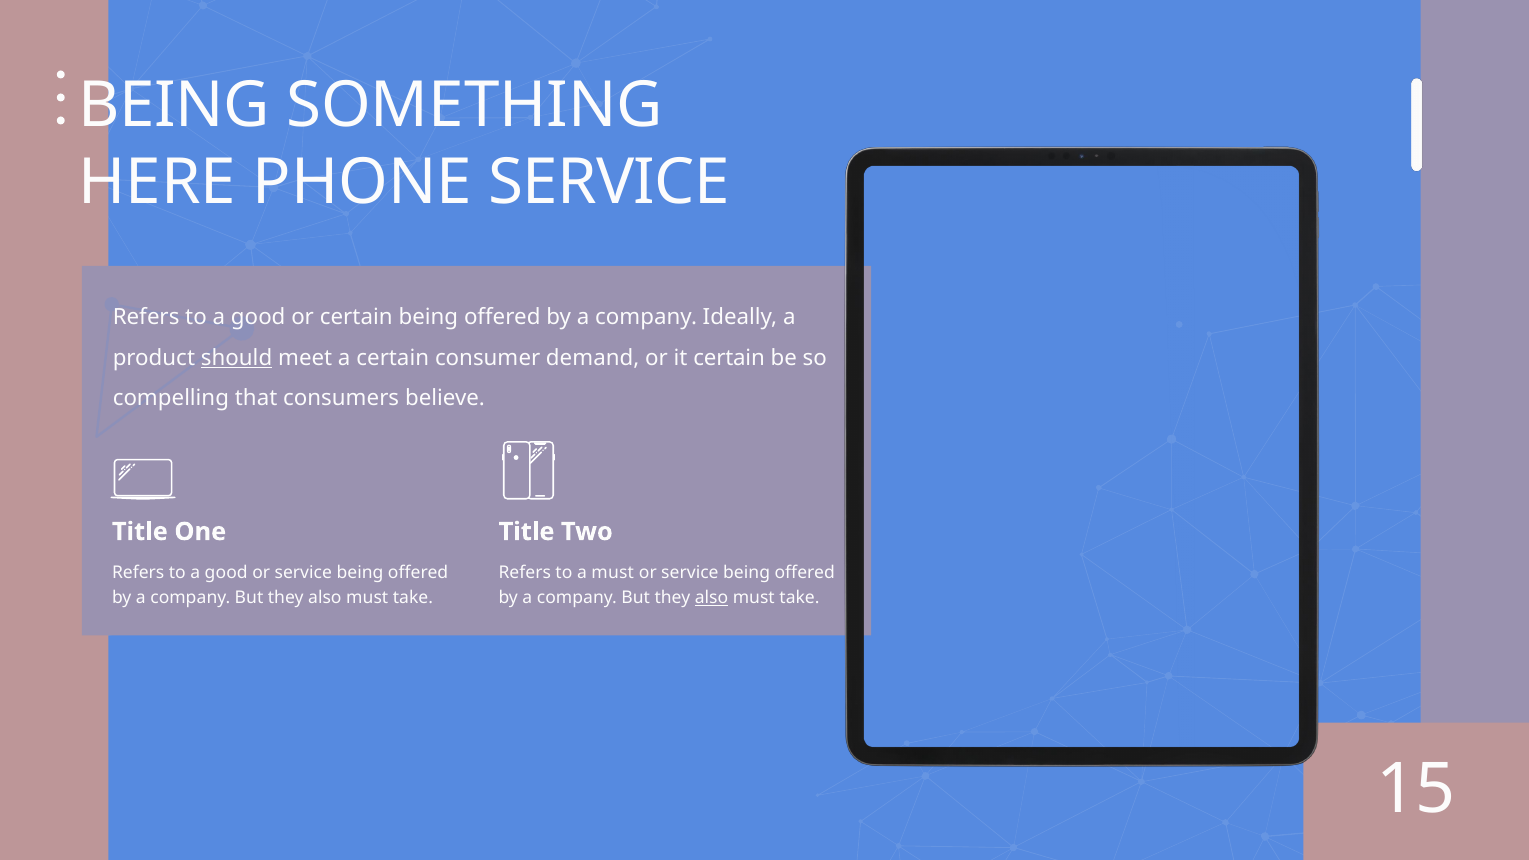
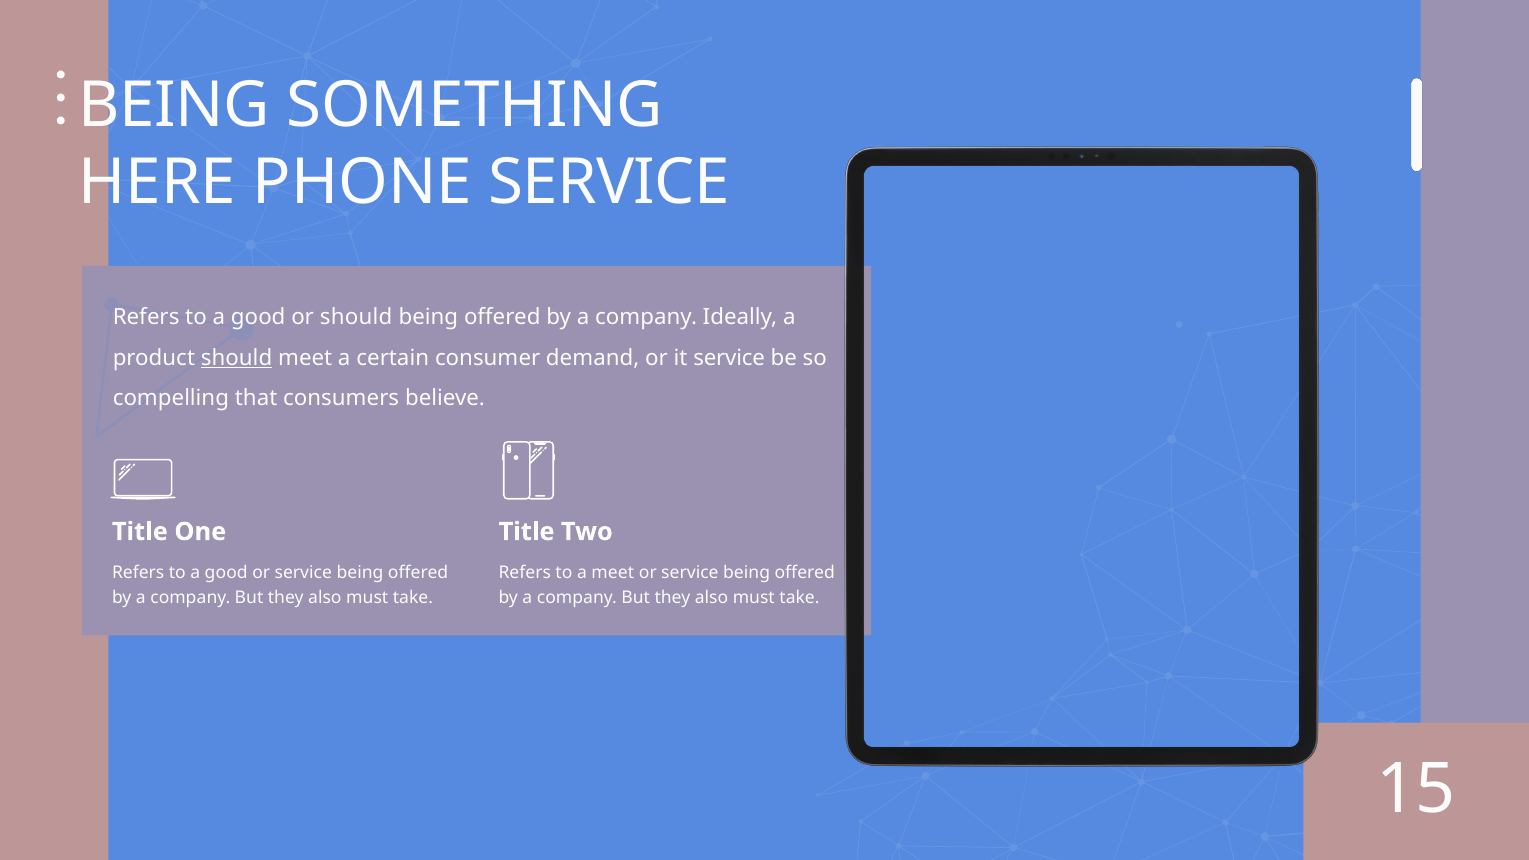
or certain: certain -> should
it certain: certain -> service
a must: must -> meet
also at (712, 598) underline: present -> none
